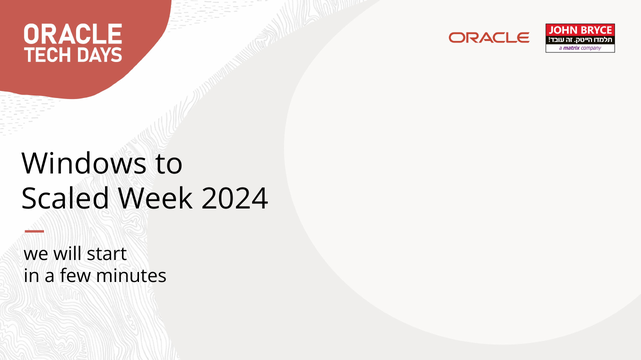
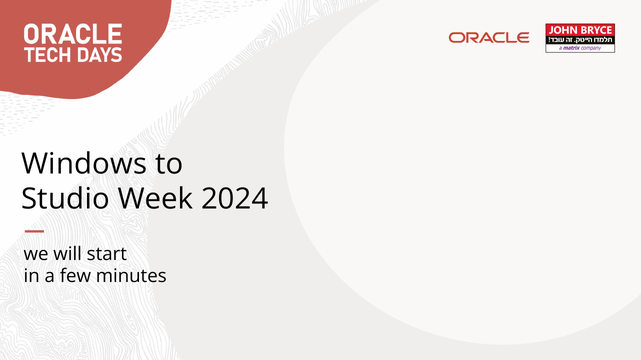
Scaled: Scaled -> Studio
